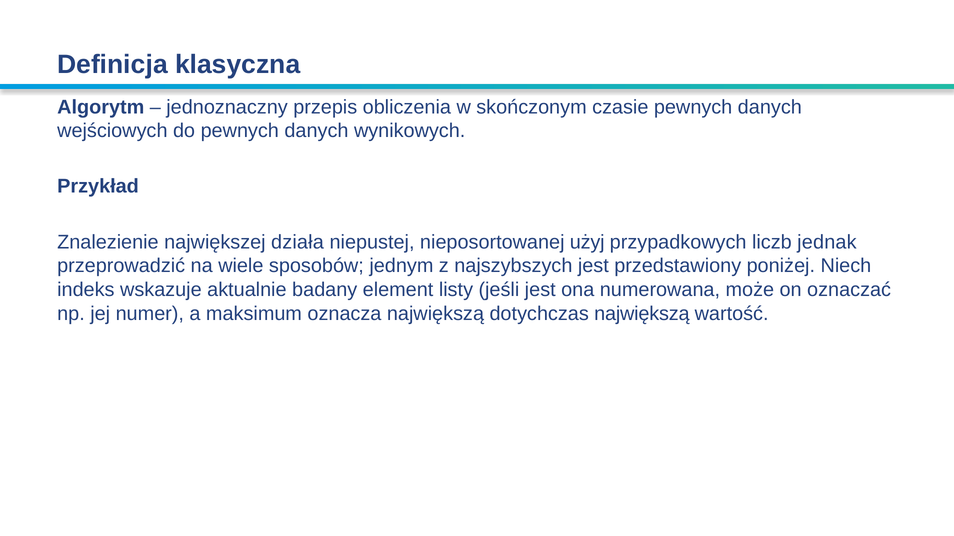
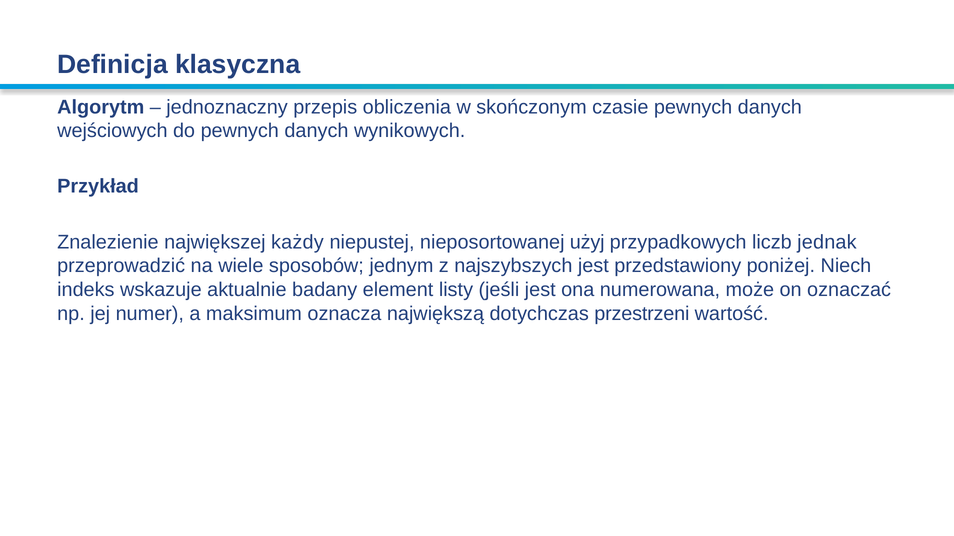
działa: działa -> każdy
dotychczas największą: największą -> przestrzeni
